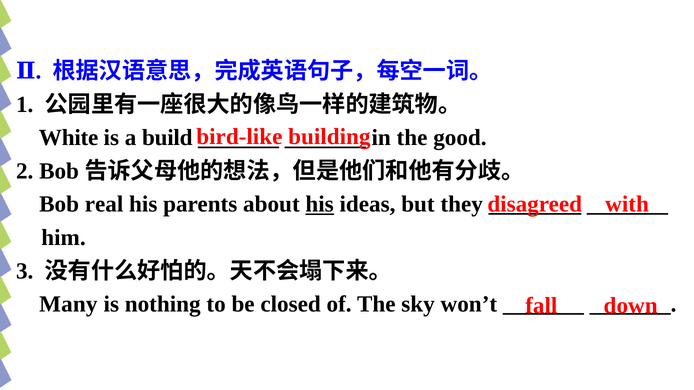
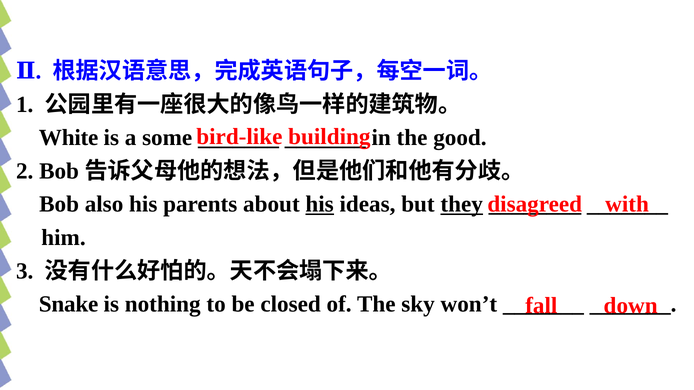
build: build -> some
real: real -> also
they underline: none -> present
Many: Many -> Snake
